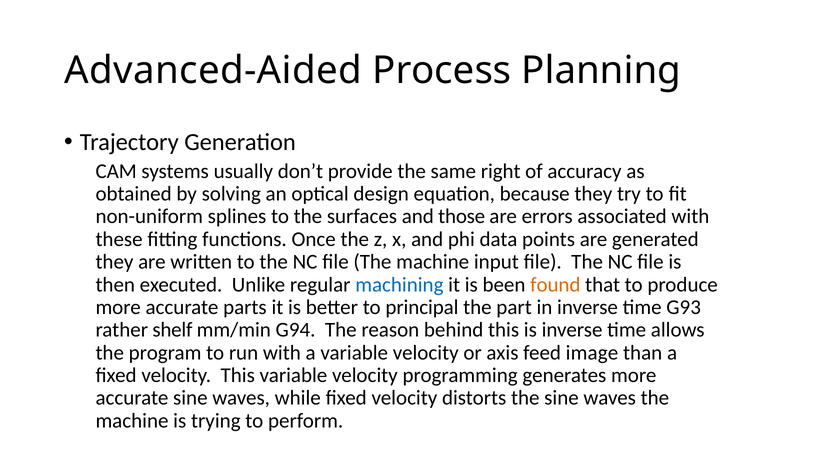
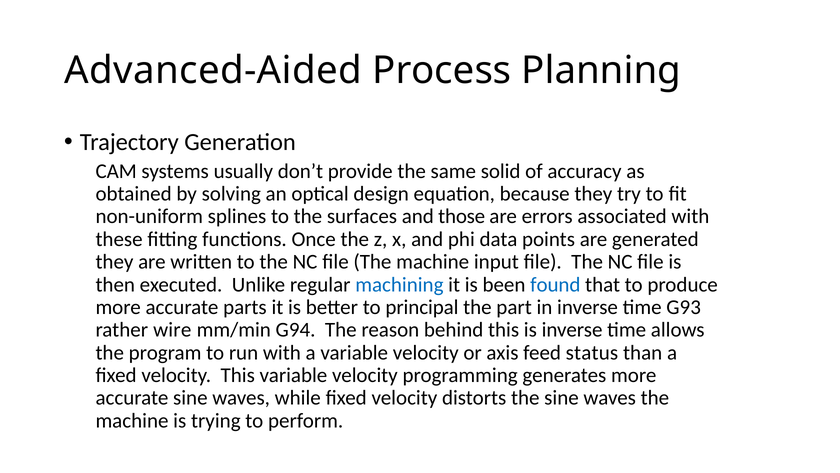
right: right -> solid
found colour: orange -> blue
shelf: shelf -> wire
image: image -> status
